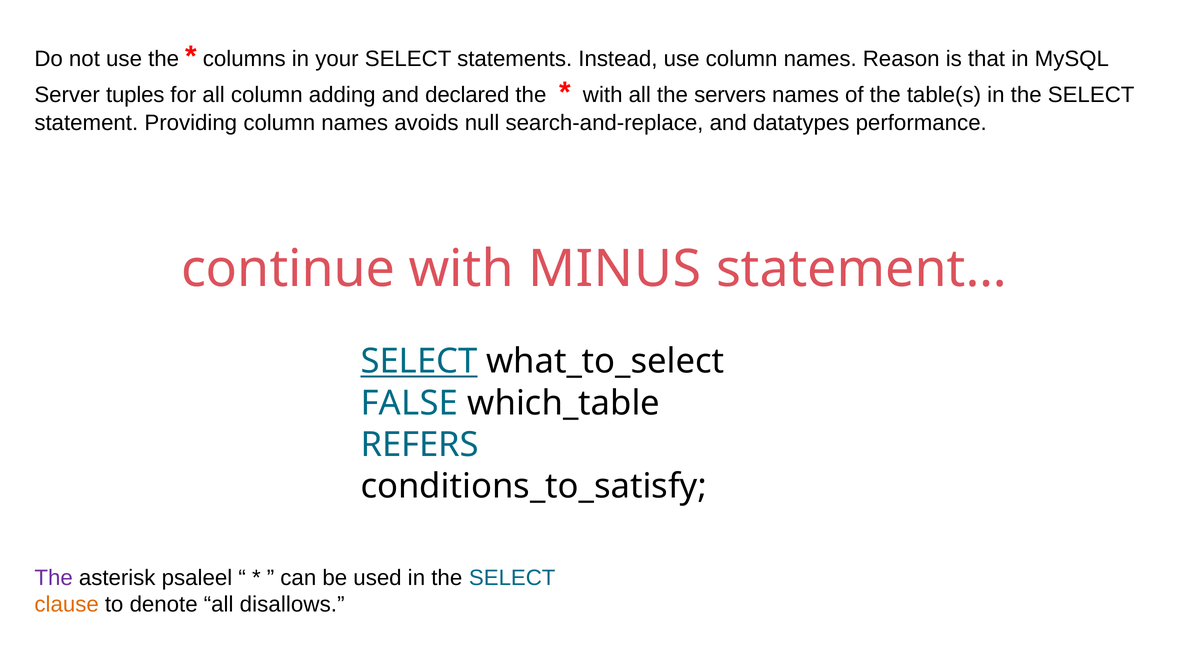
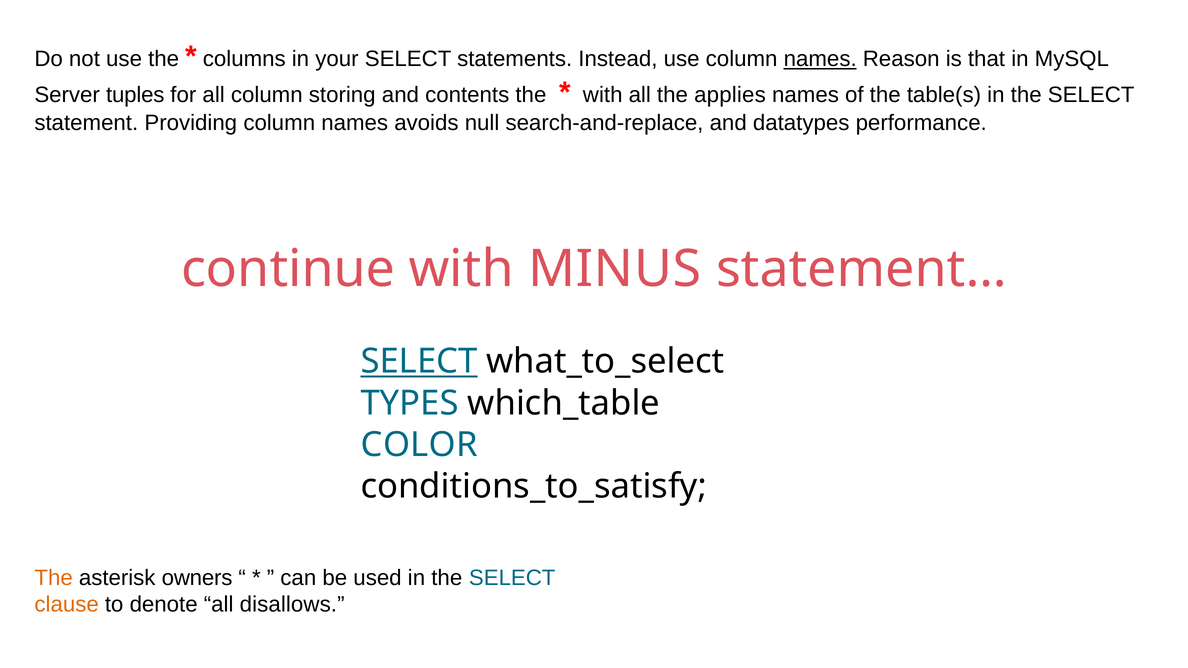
names at (820, 59) underline: none -> present
adding: adding -> storing
declared: declared -> contents
servers: servers -> applies
FALSE: FALSE -> TYPES
REFERS: REFERS -> COLOR
The at (54, 578) colour: purple -> orange
psaleel: psaleel -> owners
